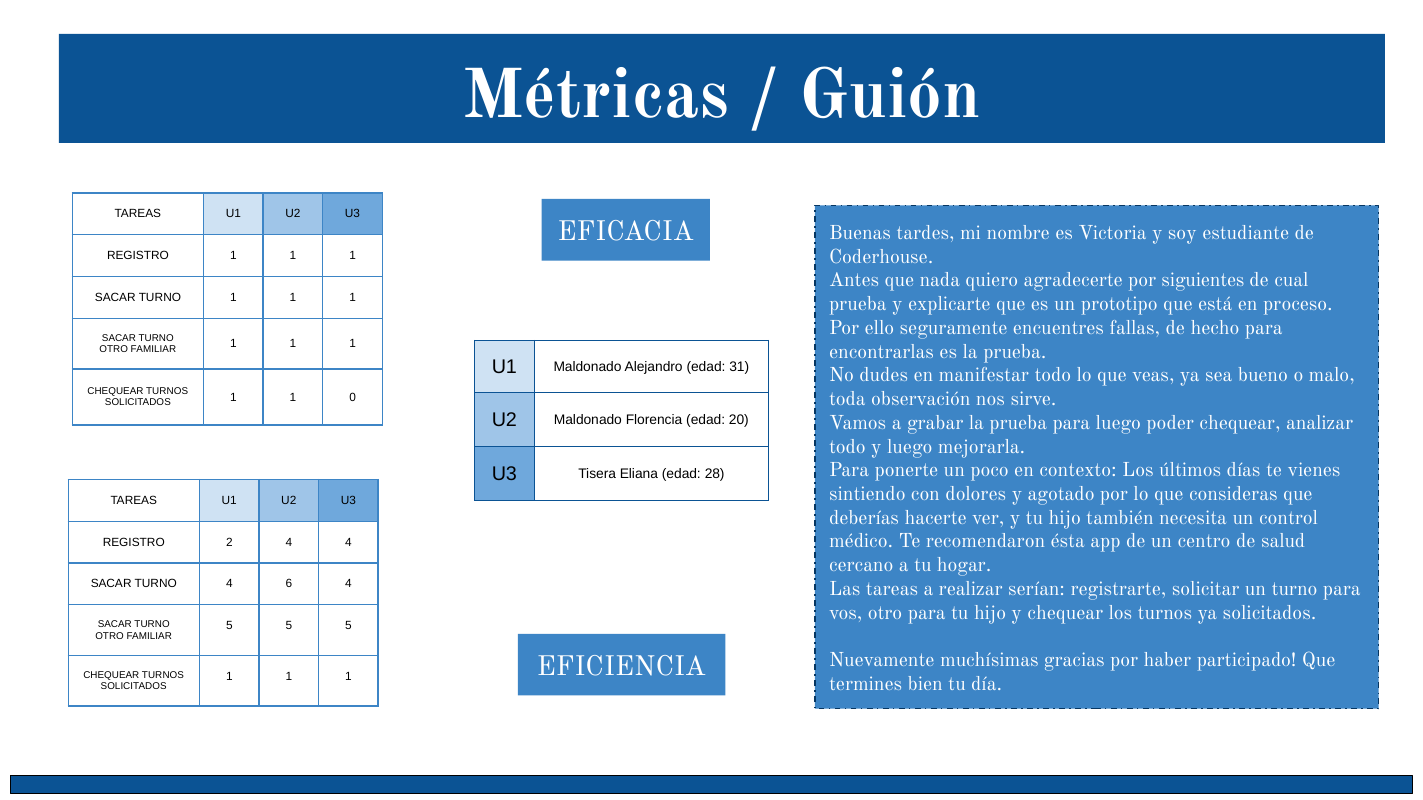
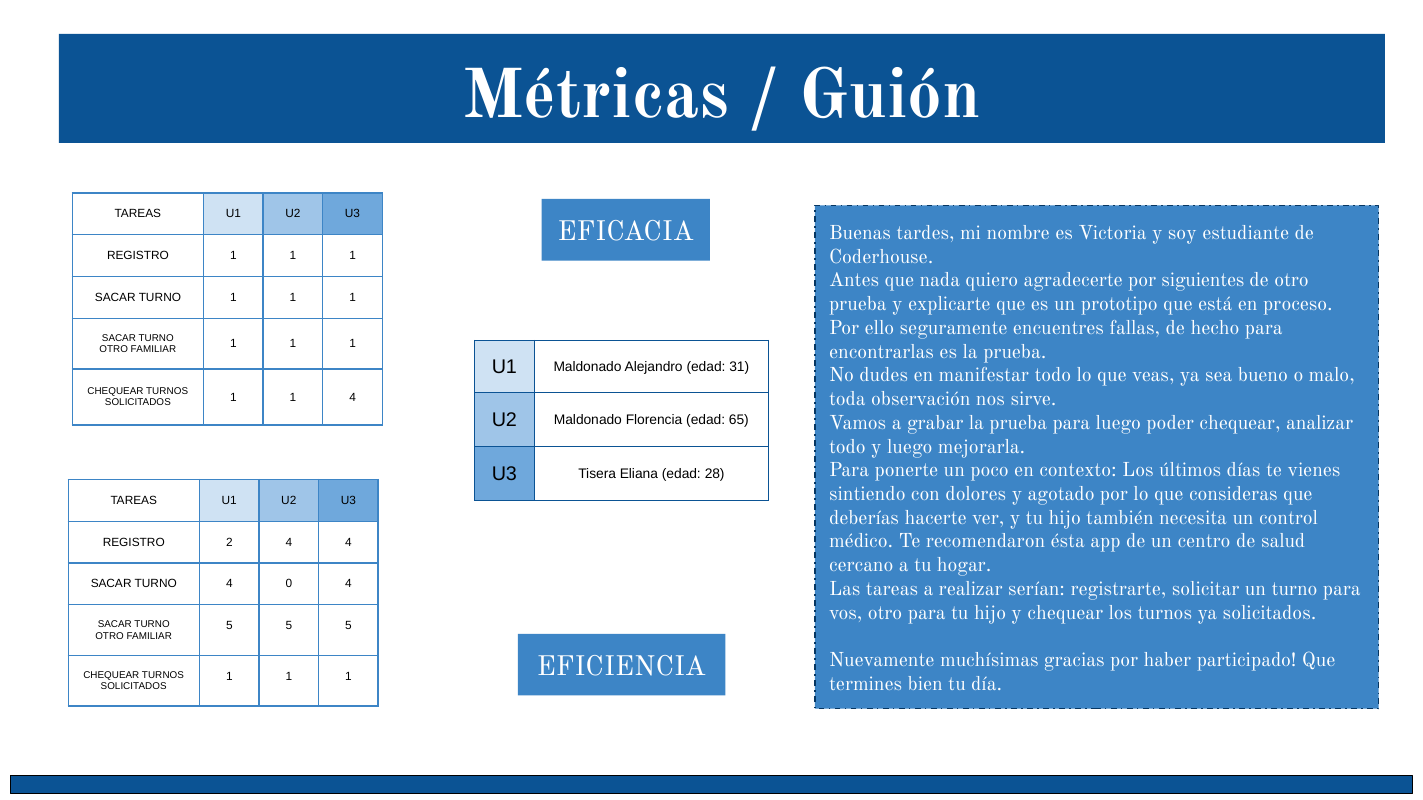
de cual: cual -> otro
1 0: 0 -> 4
20: 20 -> 65
6: 6 -> 0
